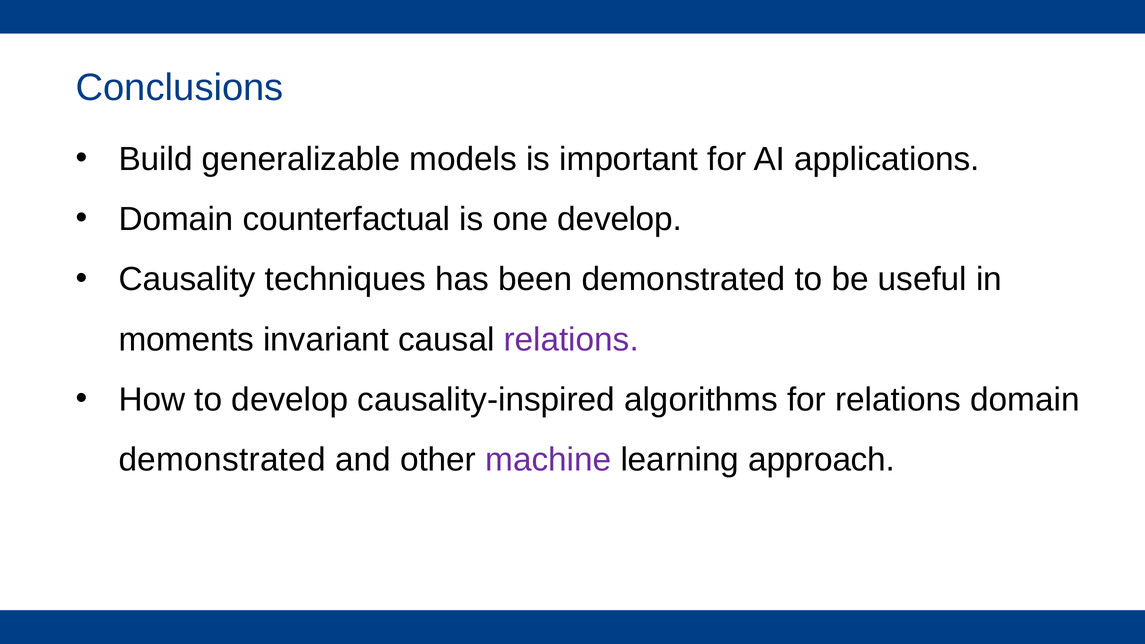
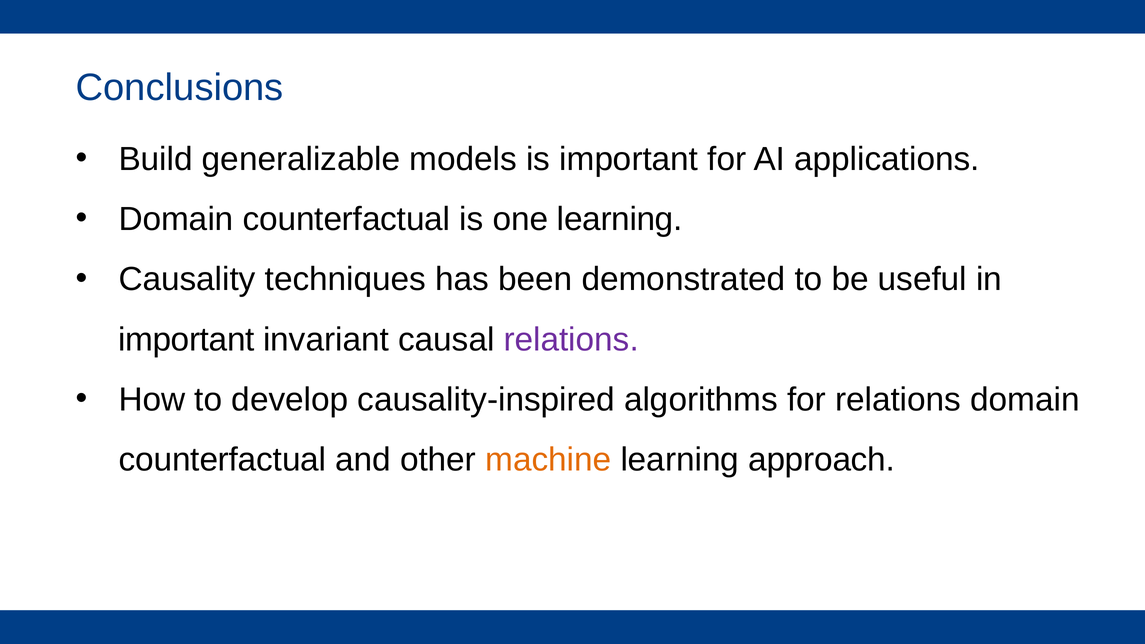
one develop: develop -> learning
moments at (186, 340): moments -> important
demonstrated at (222, 460): demonstrated -> counterfactual
machine colour: purple -> orange
